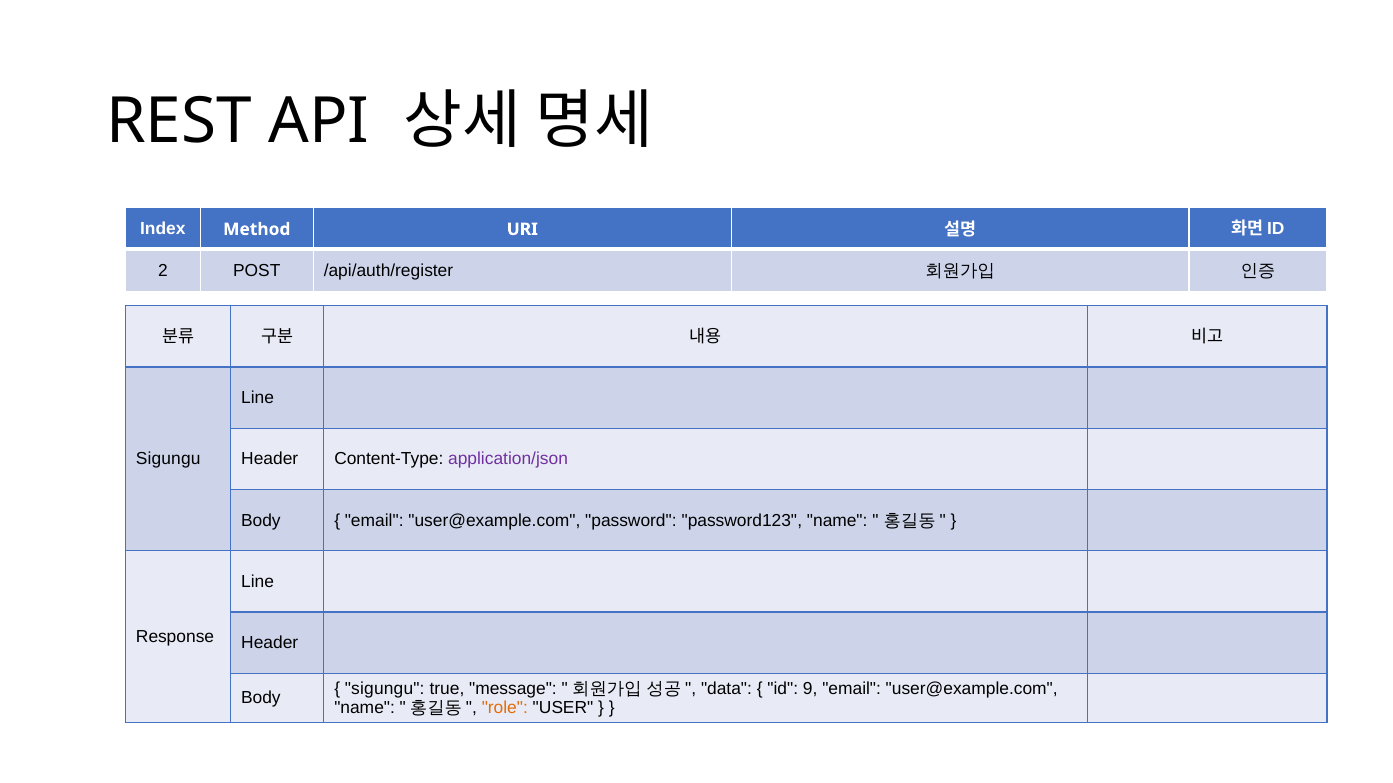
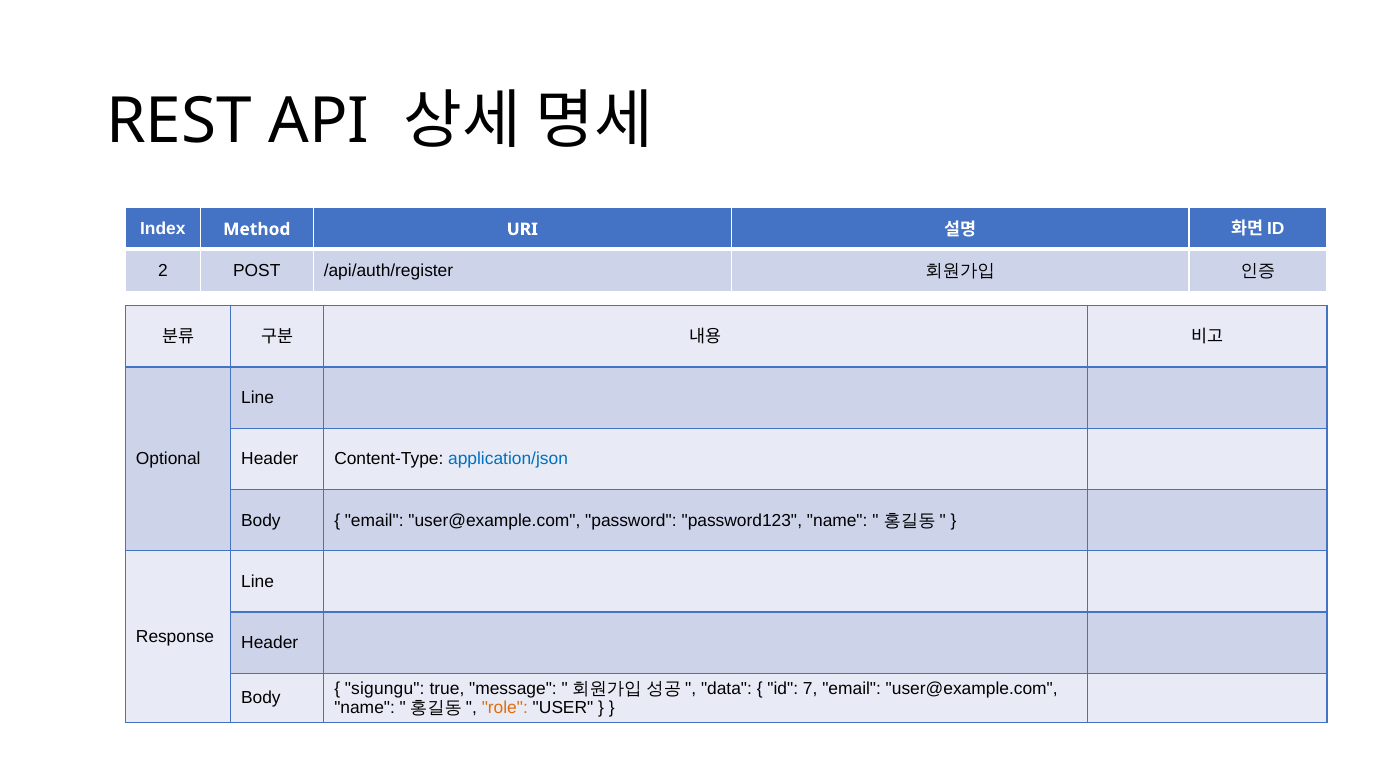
Sigungu at (168, 459): Sigungu -> Optional
application/json colour: purple -> blue
9: 9 -> 7
